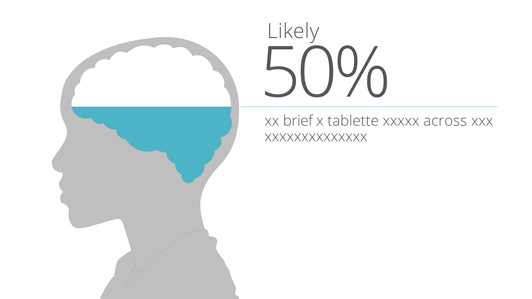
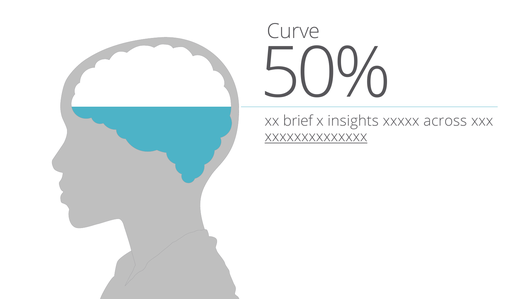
Likely: Likely -> Curve
tablette: tablette -> insights
xxxxxxxxxxxxxx underline: none -> present
